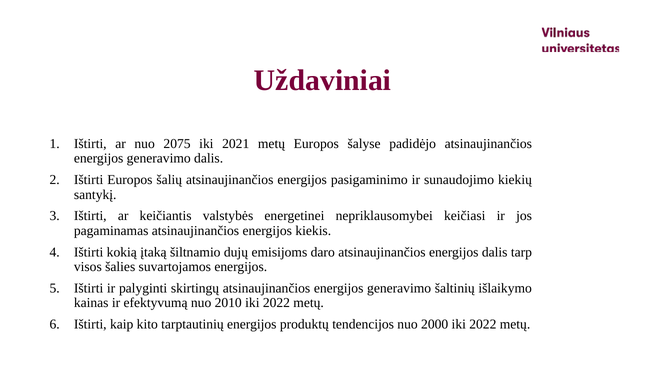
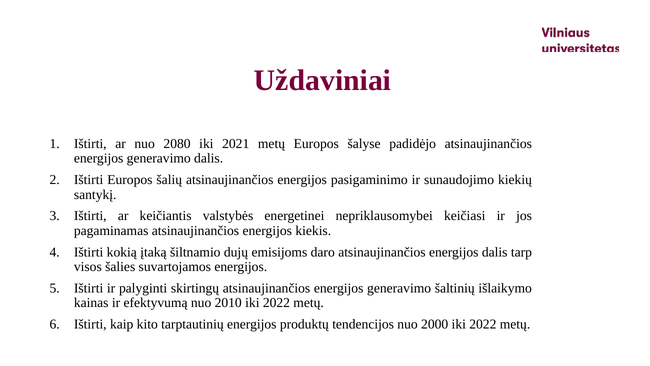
2075: 2075 -> 2080
